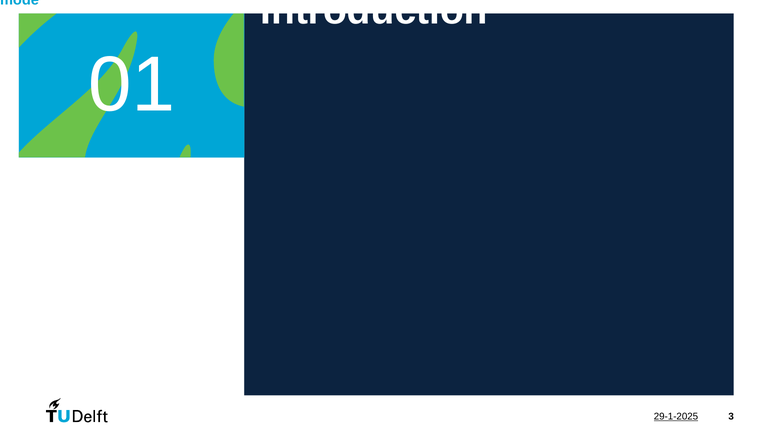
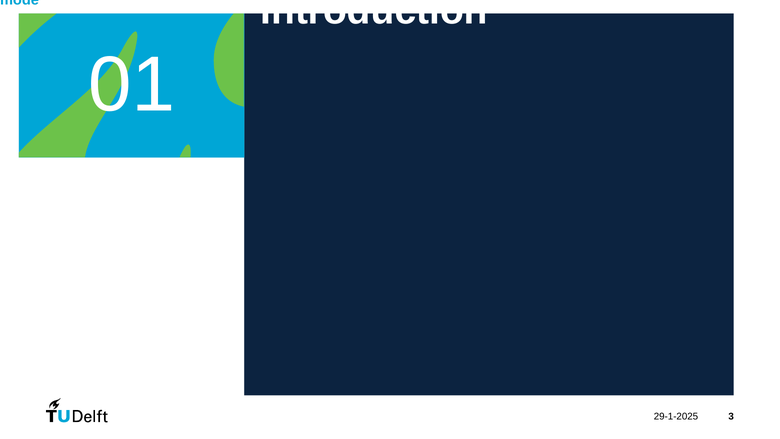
29-1-2025 underline: present -> none
